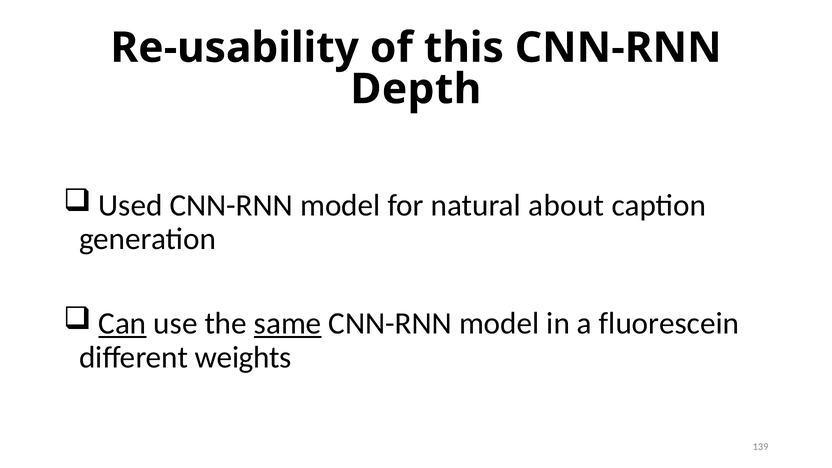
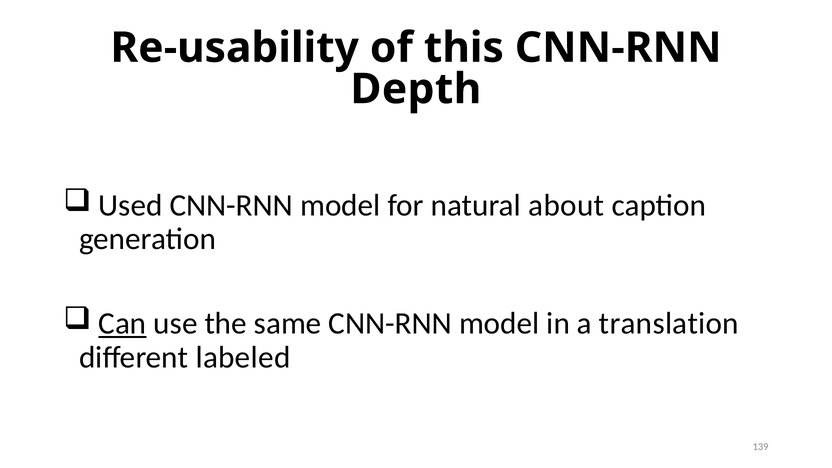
same underline: present -> none
fluorescein: fluorescein -> translation
weights: weights -> labeled
